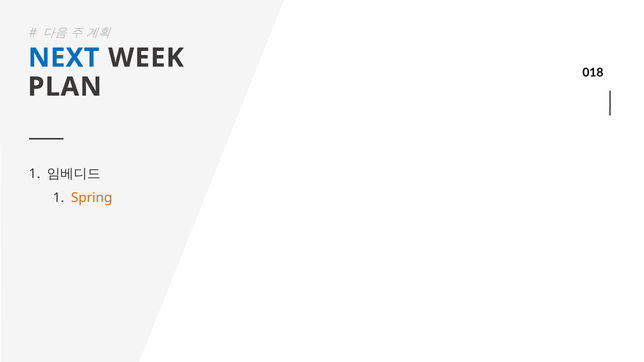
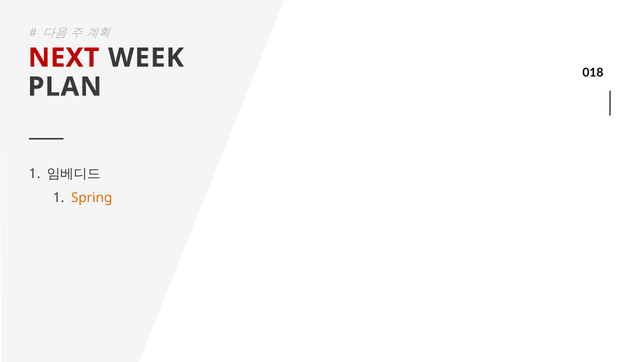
NEXT colour: blue -> red
